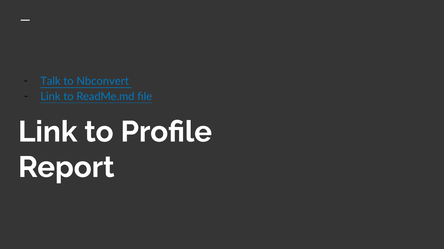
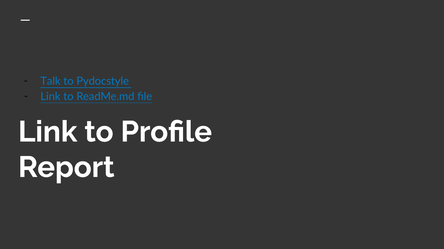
Nbconvert: Nbconvert -> Pydocstyle
